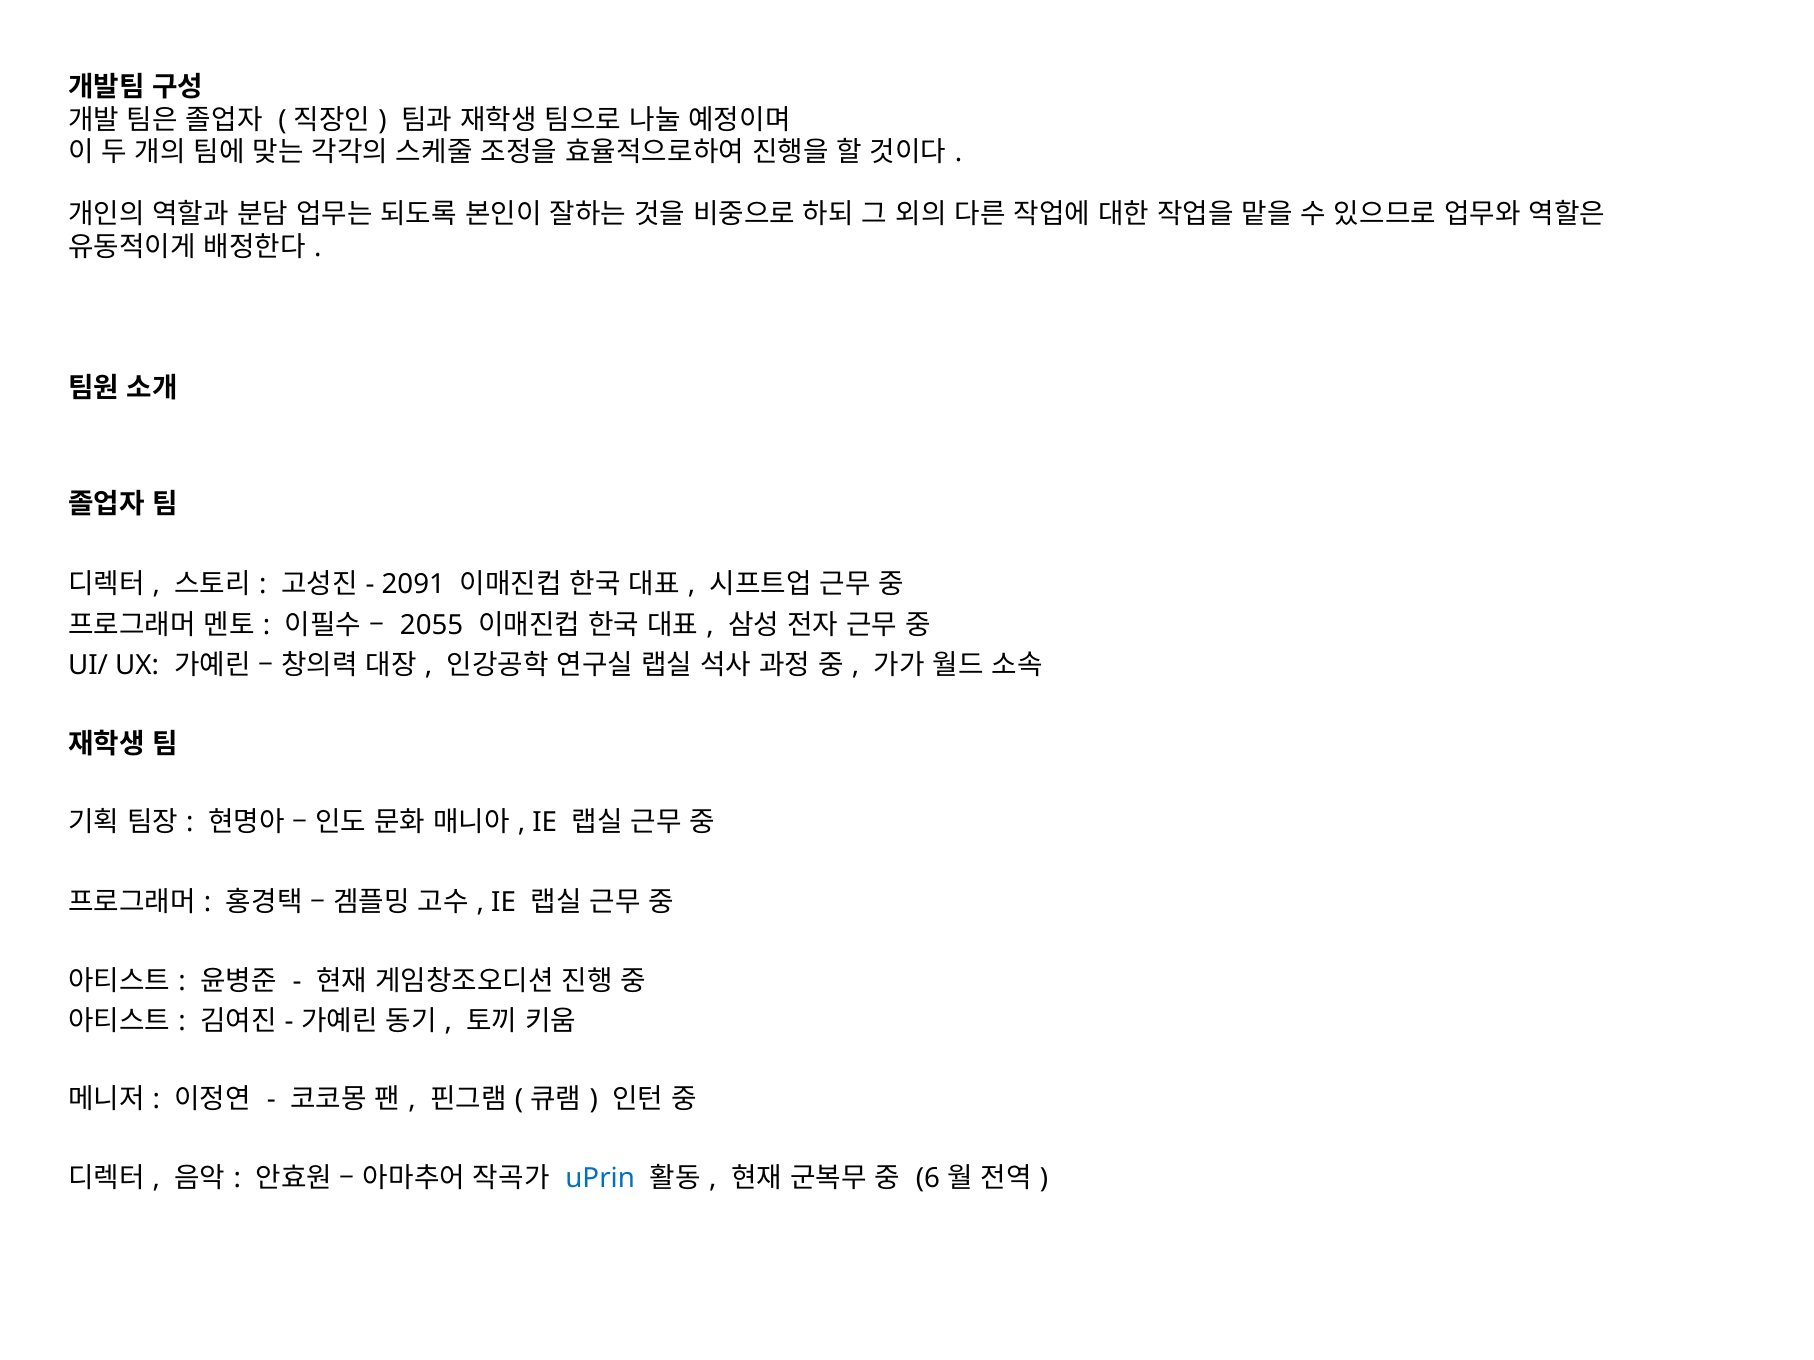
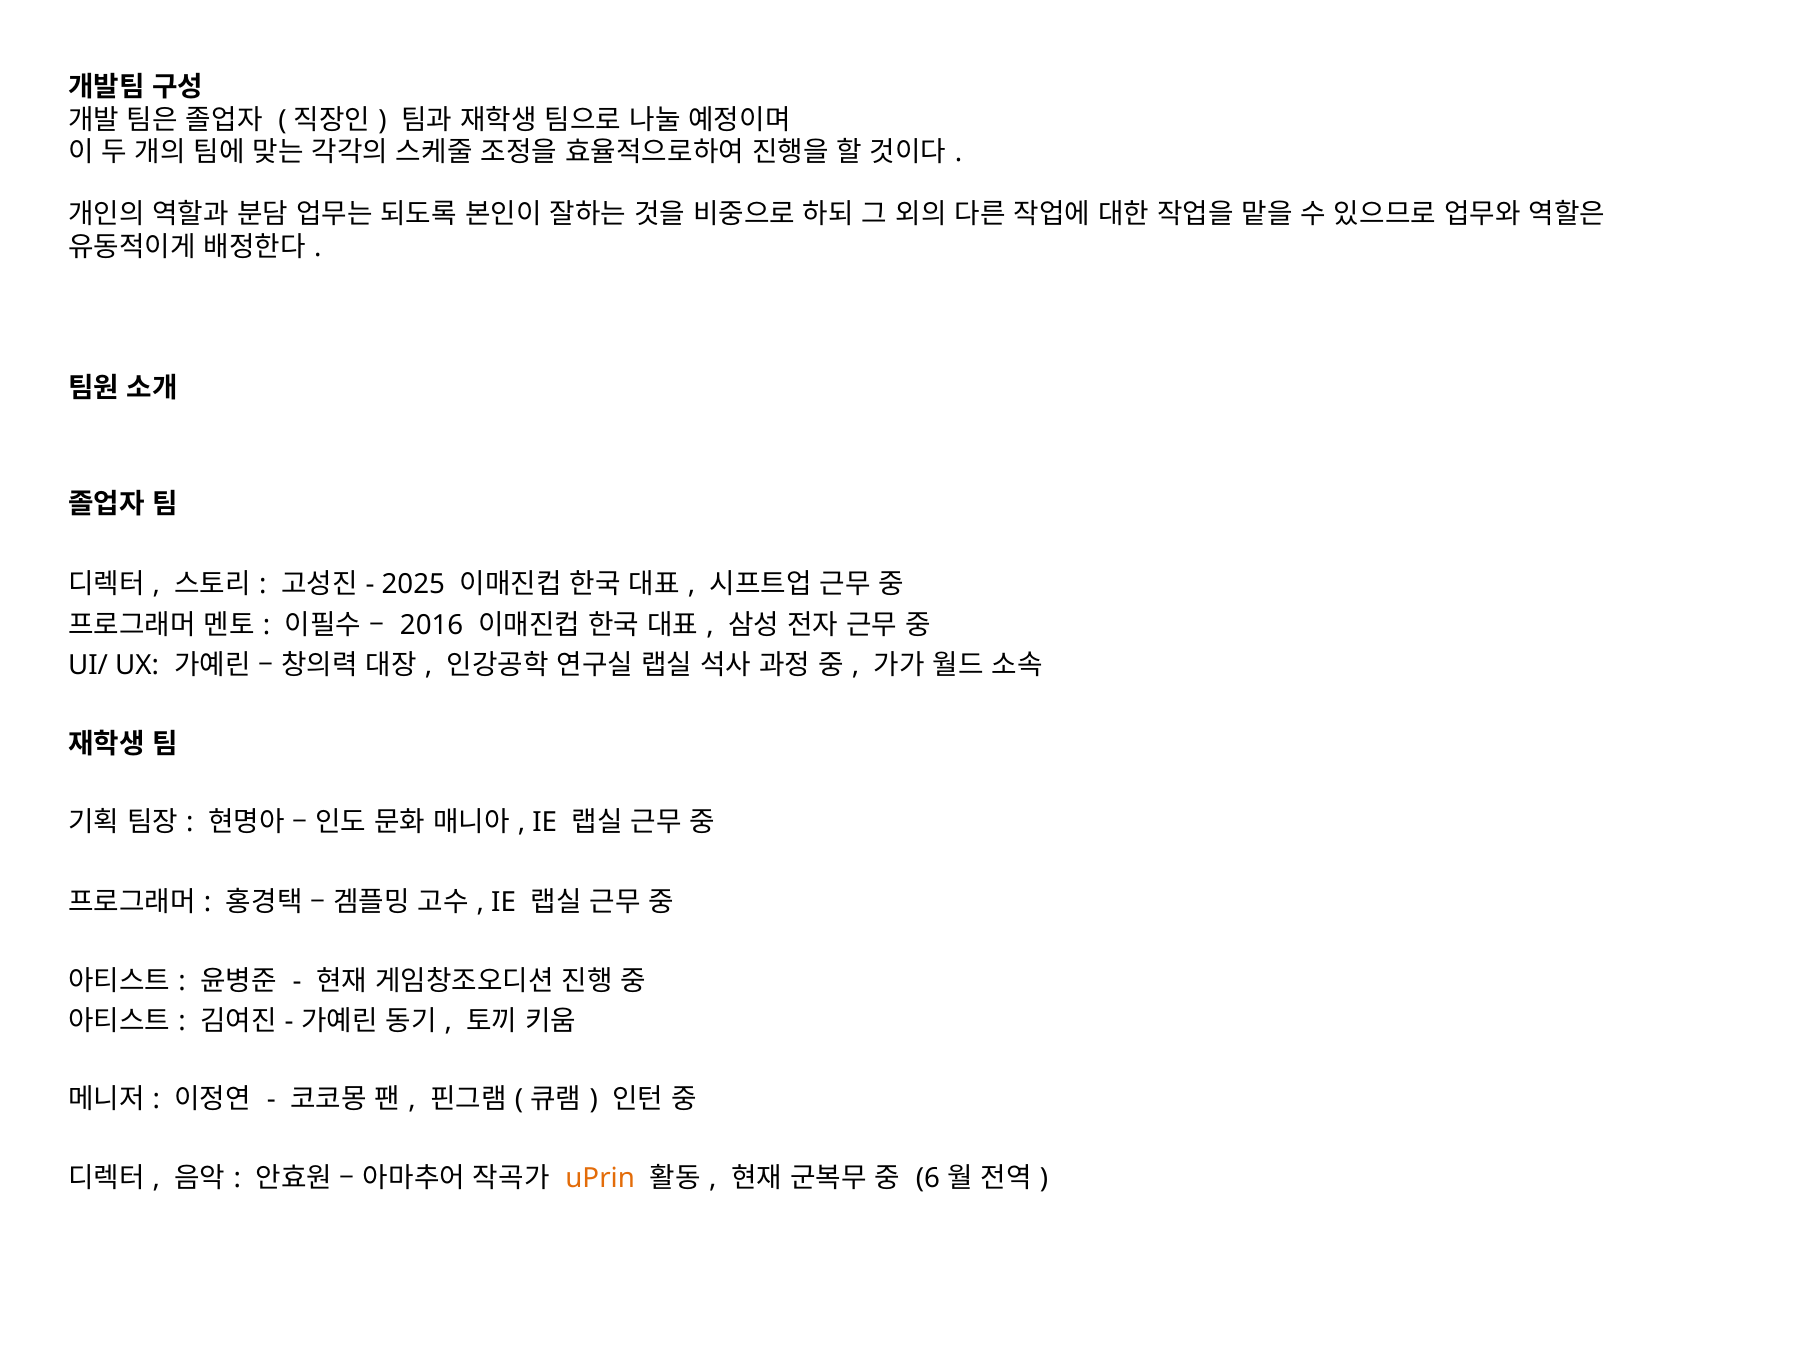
2091: 2091 -> 2025
2055: 2055 -> 2016
uPrin colour: blue -> orange
